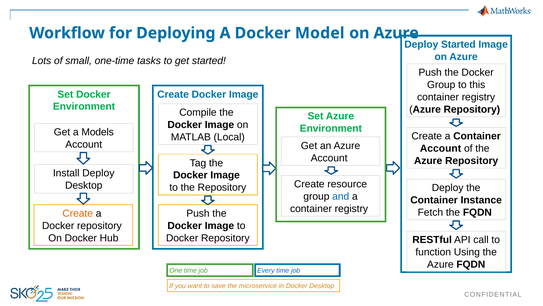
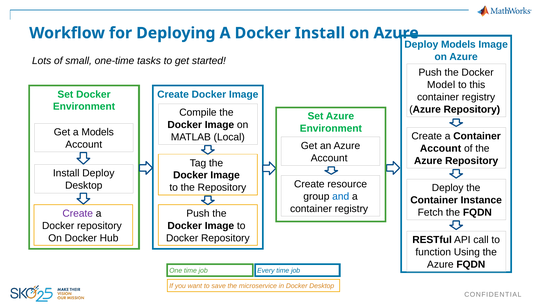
Docker Model: Model -> Install
Deploy Started: Started -> Models
Group at (441, 85): Group -> Model
Create at (78, 213) colour: orange -> purple
